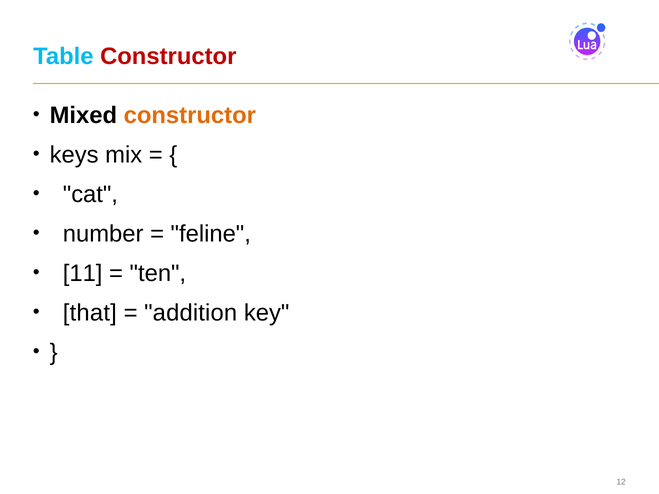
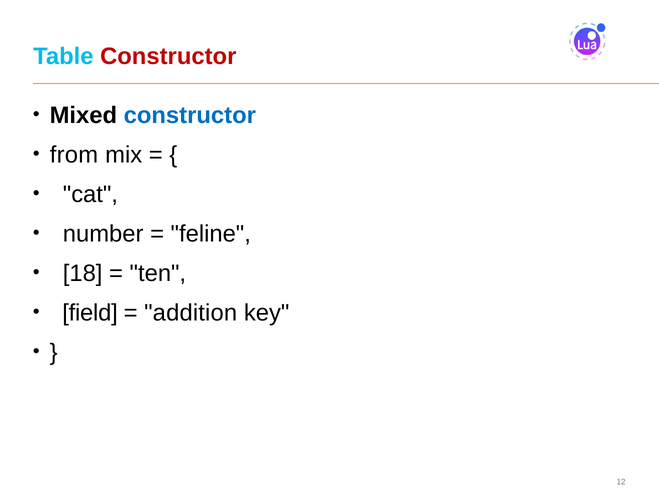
constructor at (190, 115) colour: orange -> blue
keys: keys -> from
11: 11 -> 18
that: that -> field
